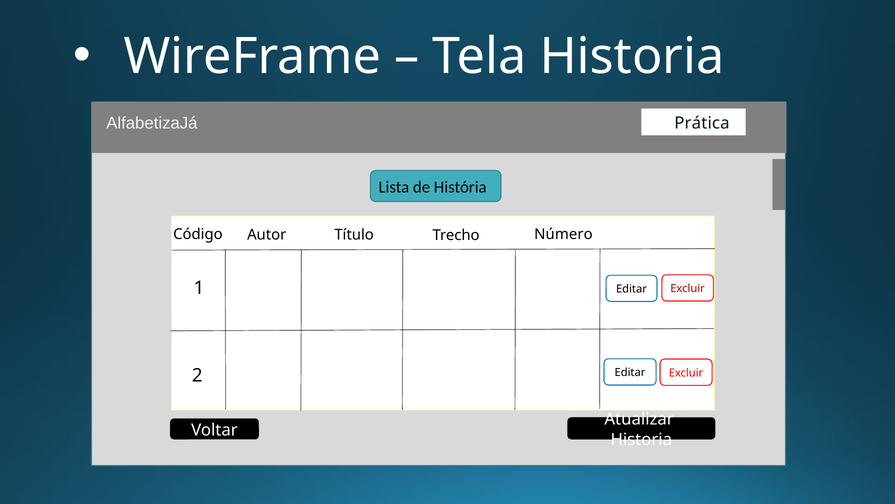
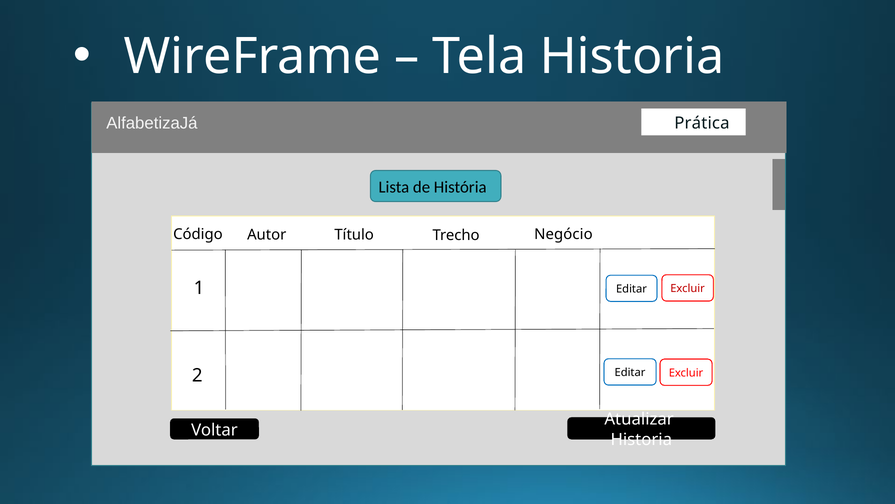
Número: Número -> Negócio
